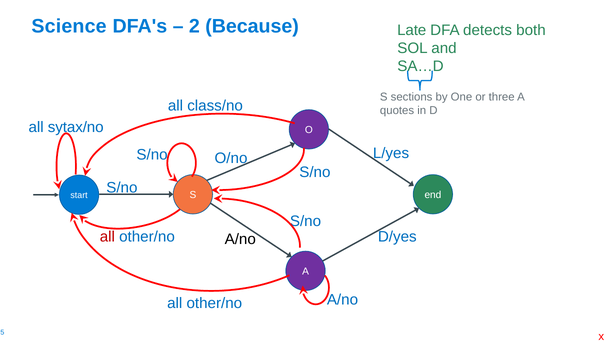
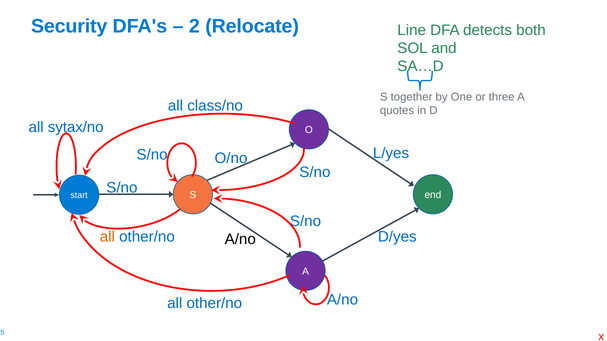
Science: Science -> Security
Because: Because -> Relocate
Late: Late -> Line
sections: sections -> together
all at (107, 237) colour: red -> orange
